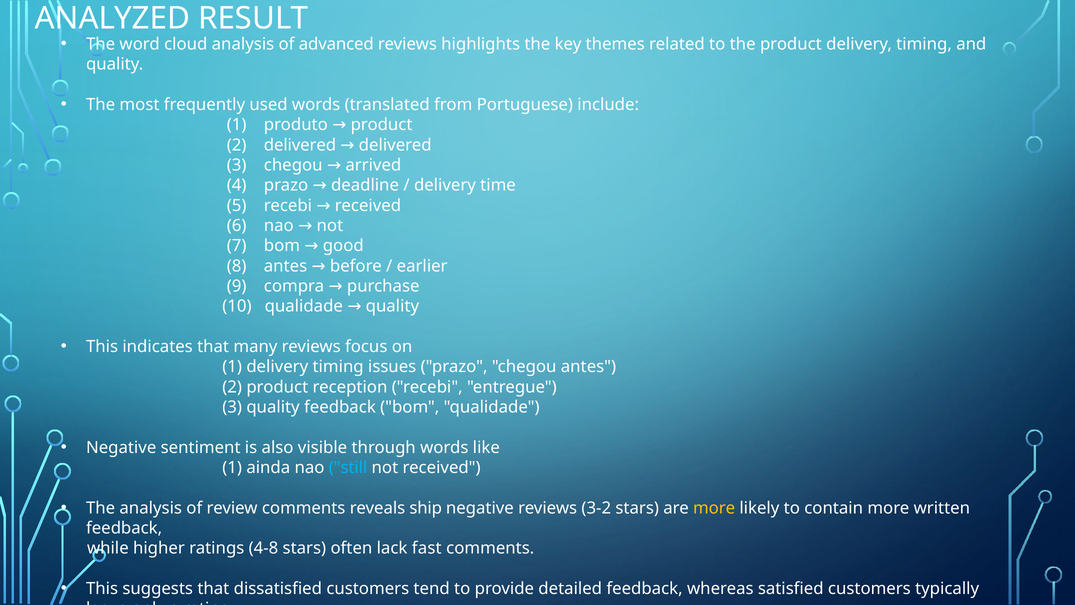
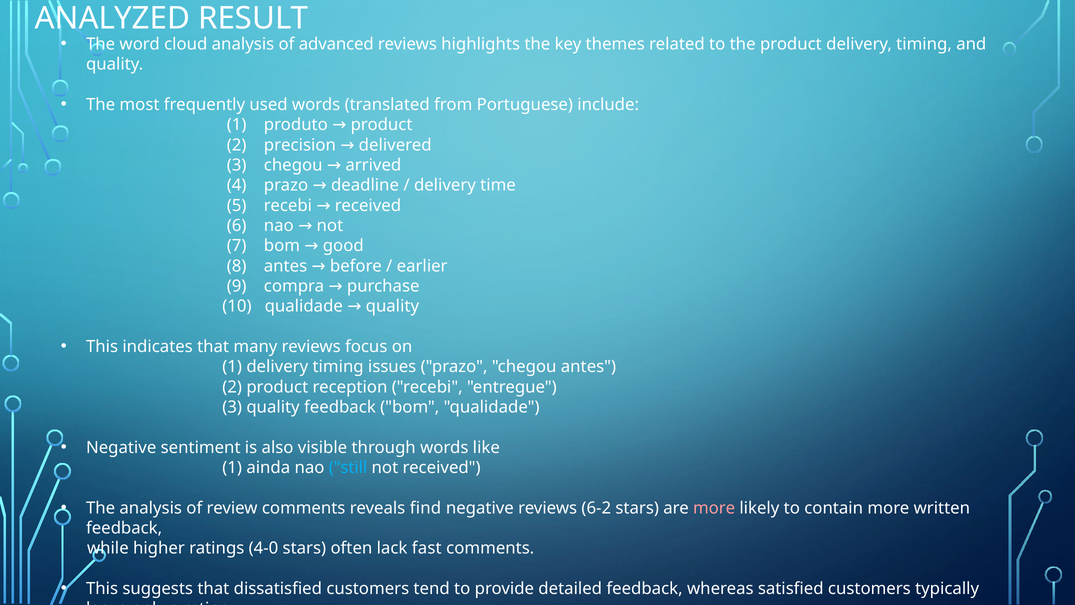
2 delivered: delivered -> precision
ship: ship -> find
3-2: 3-2 -> 6-2
more at (714, 508) colour: yellow -> pink
4-8: 4-8 -> 4-0
